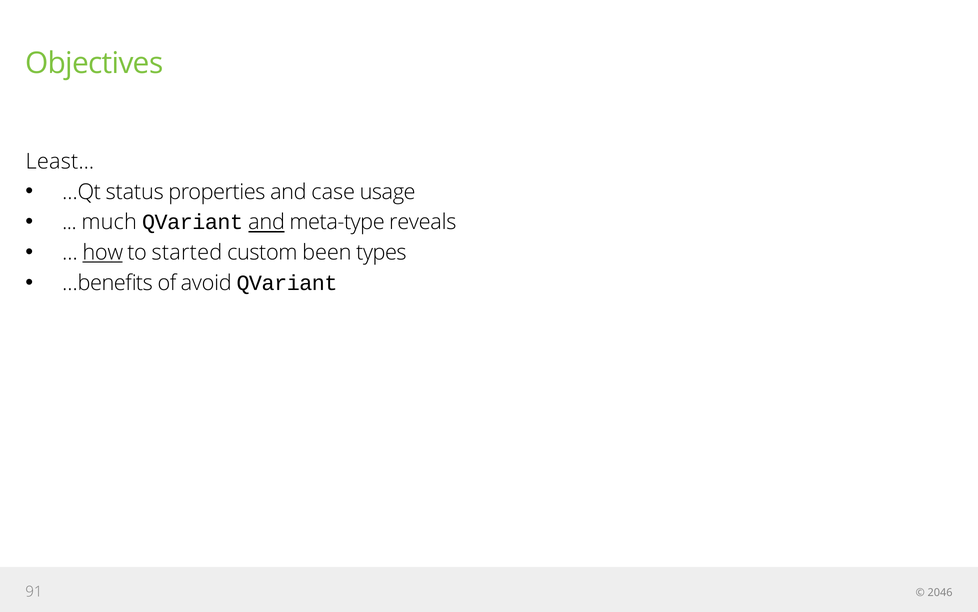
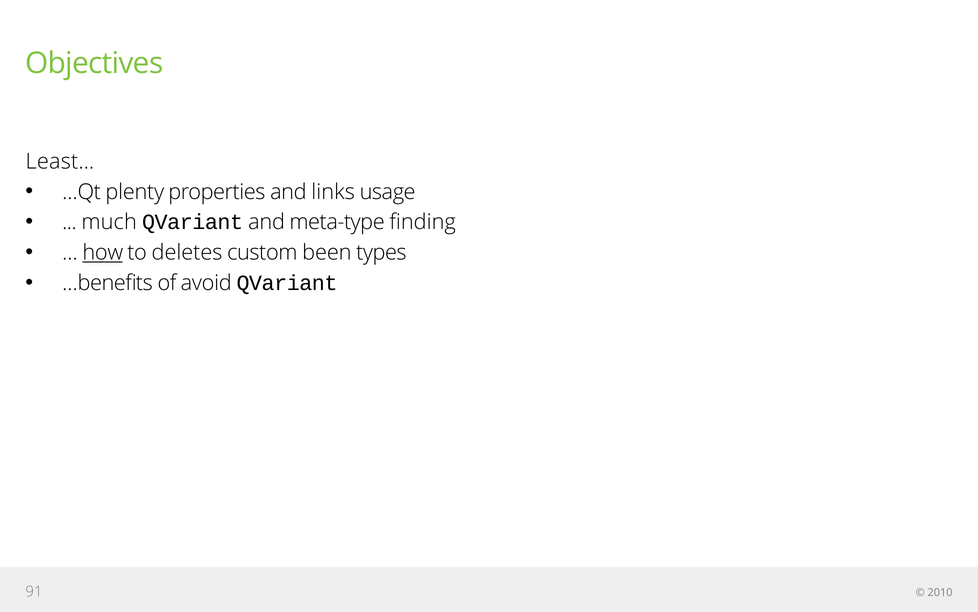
status: status -> plenty
case: case -> links
and at (267, 222) underline: present -> none
reveals: reveals -> finding
started: started -> deletes
2046: 2046 -> 2010
